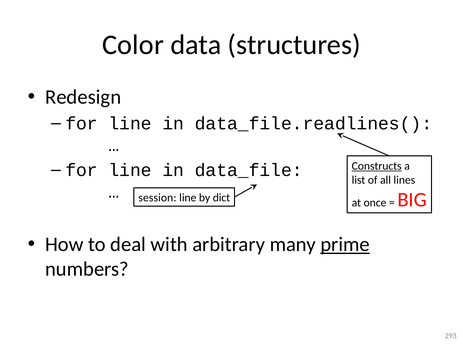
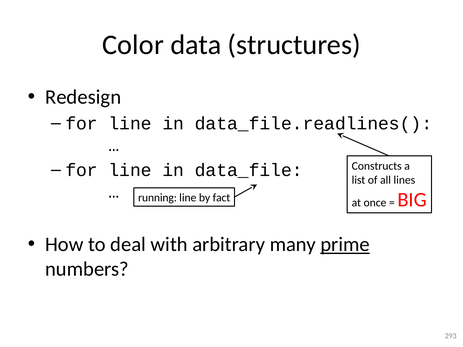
Constructs underline: present -> none
session: session -> running
dict: dict -> fact
